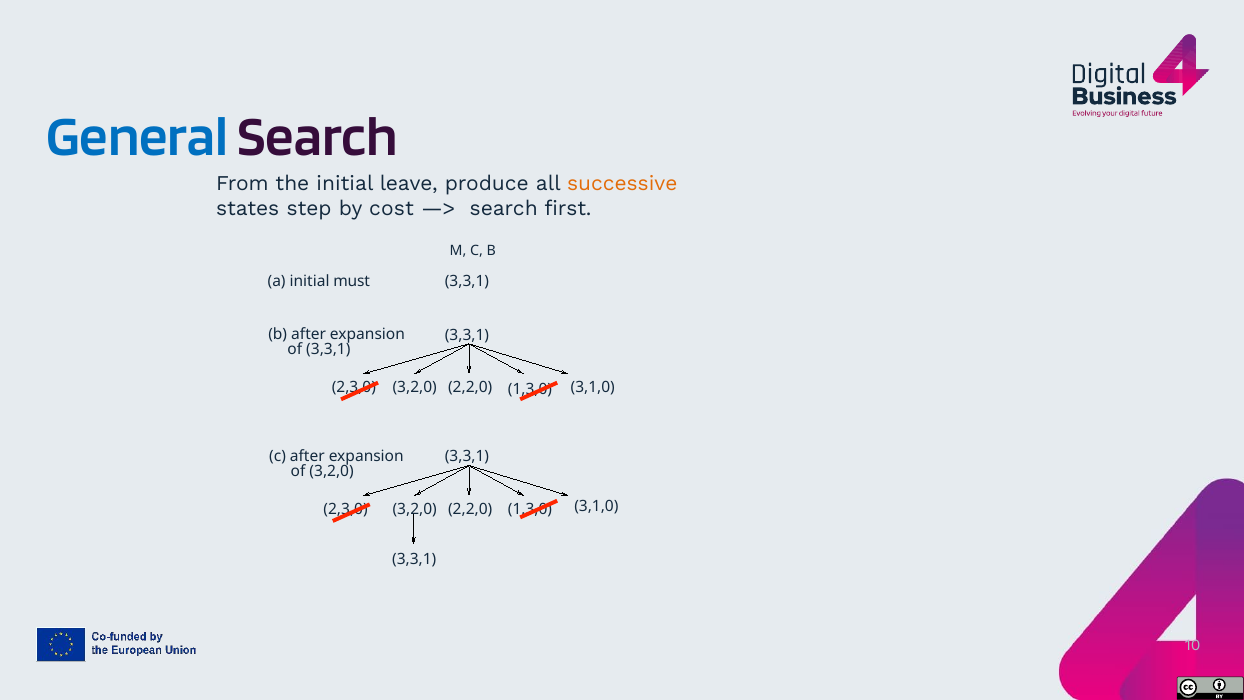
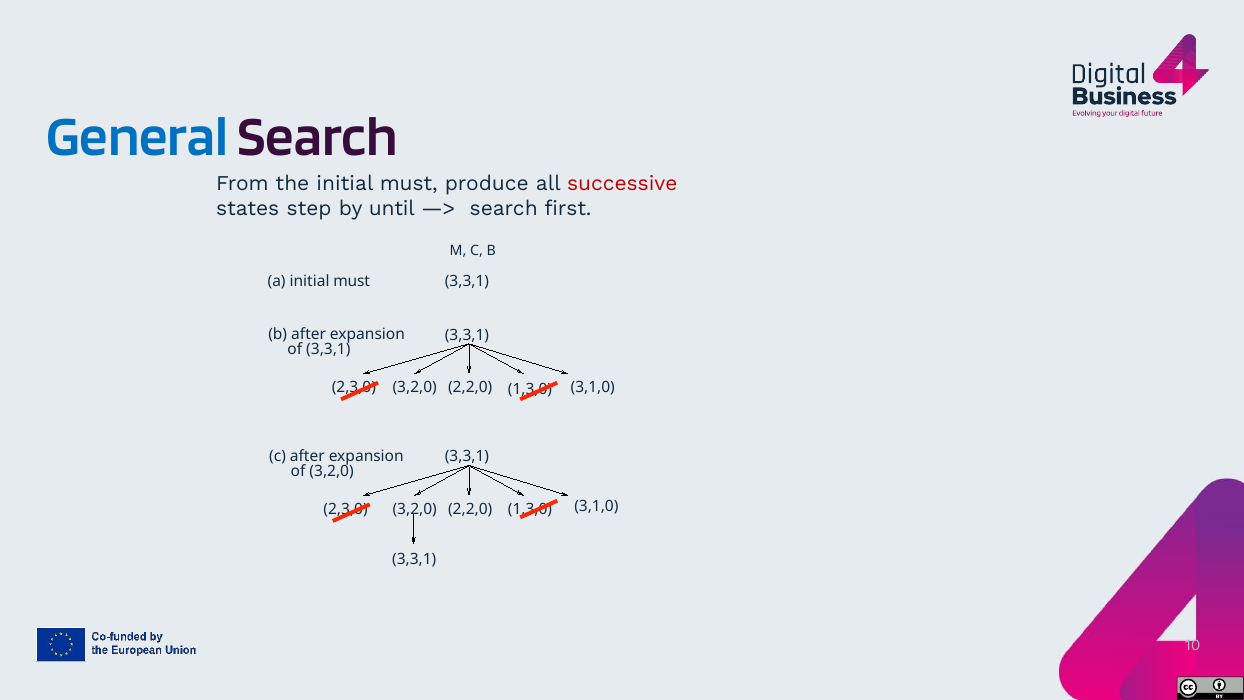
the initial leave: leave -> must
successive colour: orange -> red
cost: cost -> until
